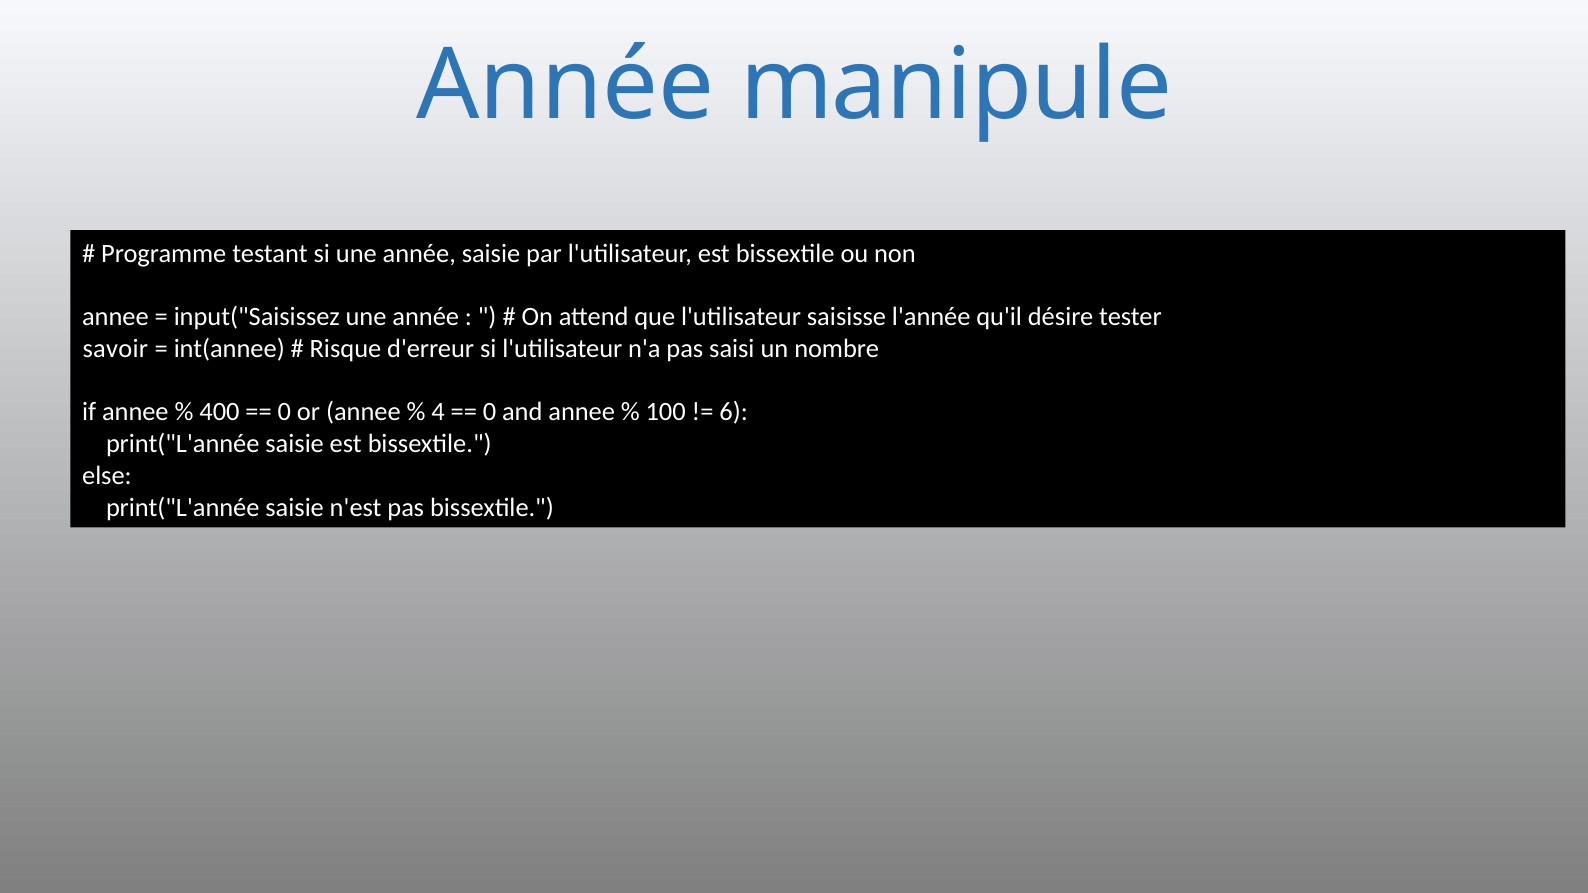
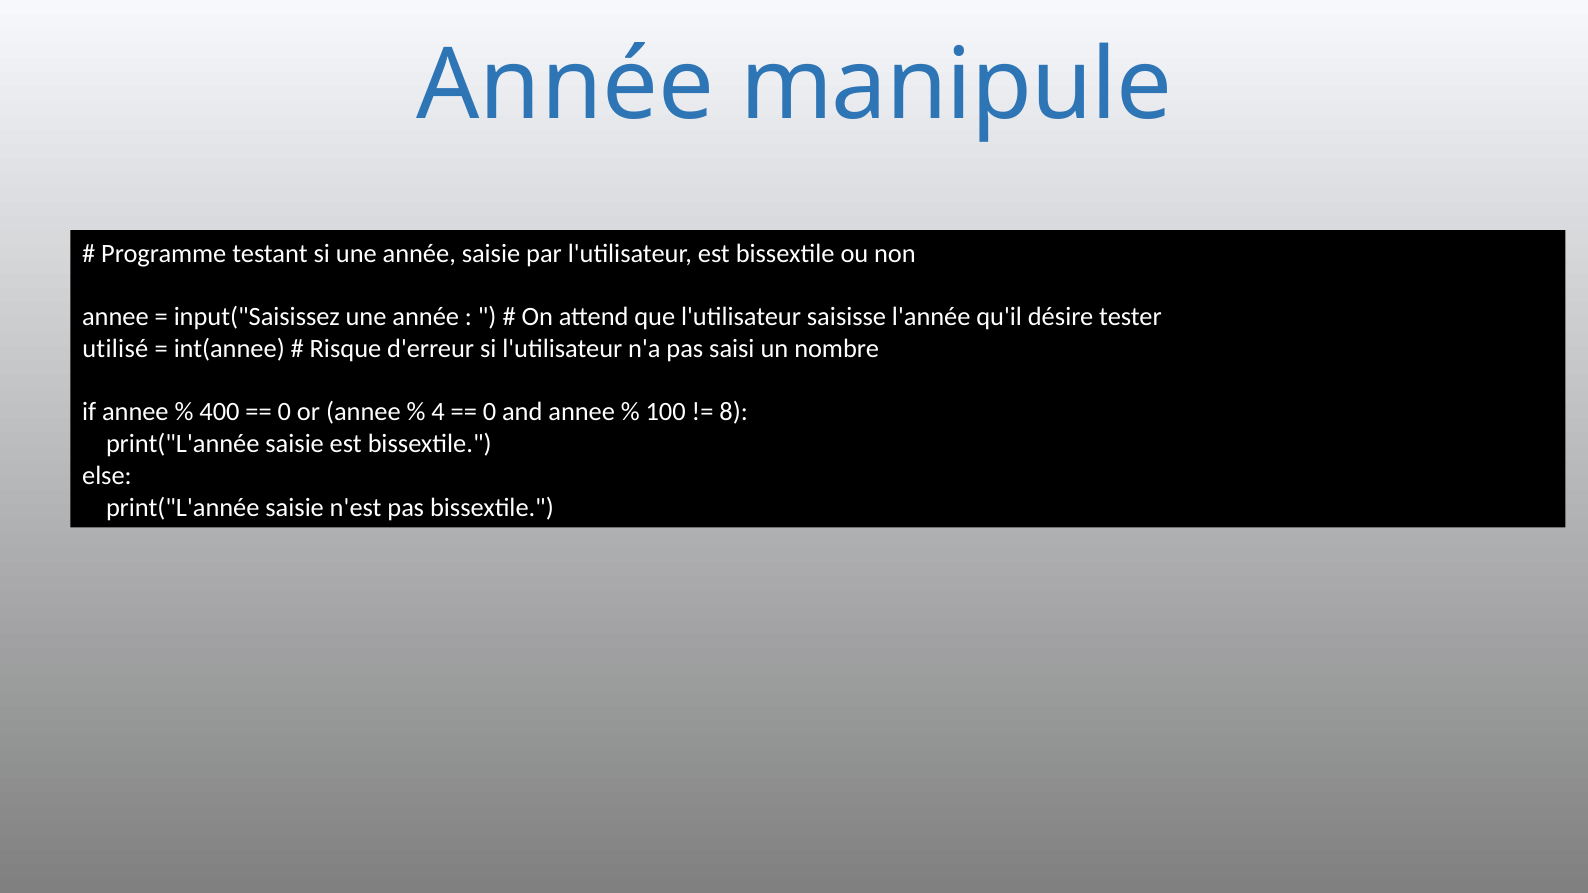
savoir: savoir -> utilisé
6: 6 -> 8
